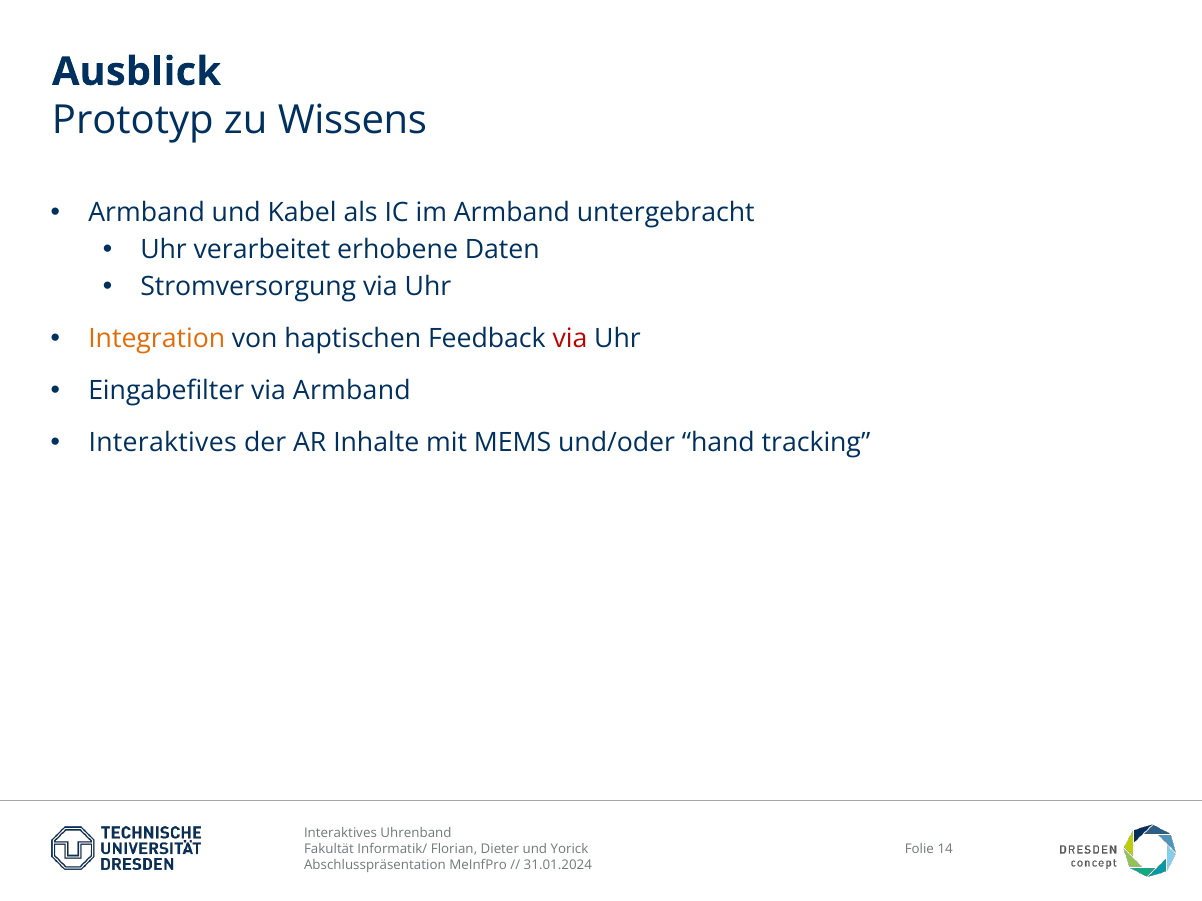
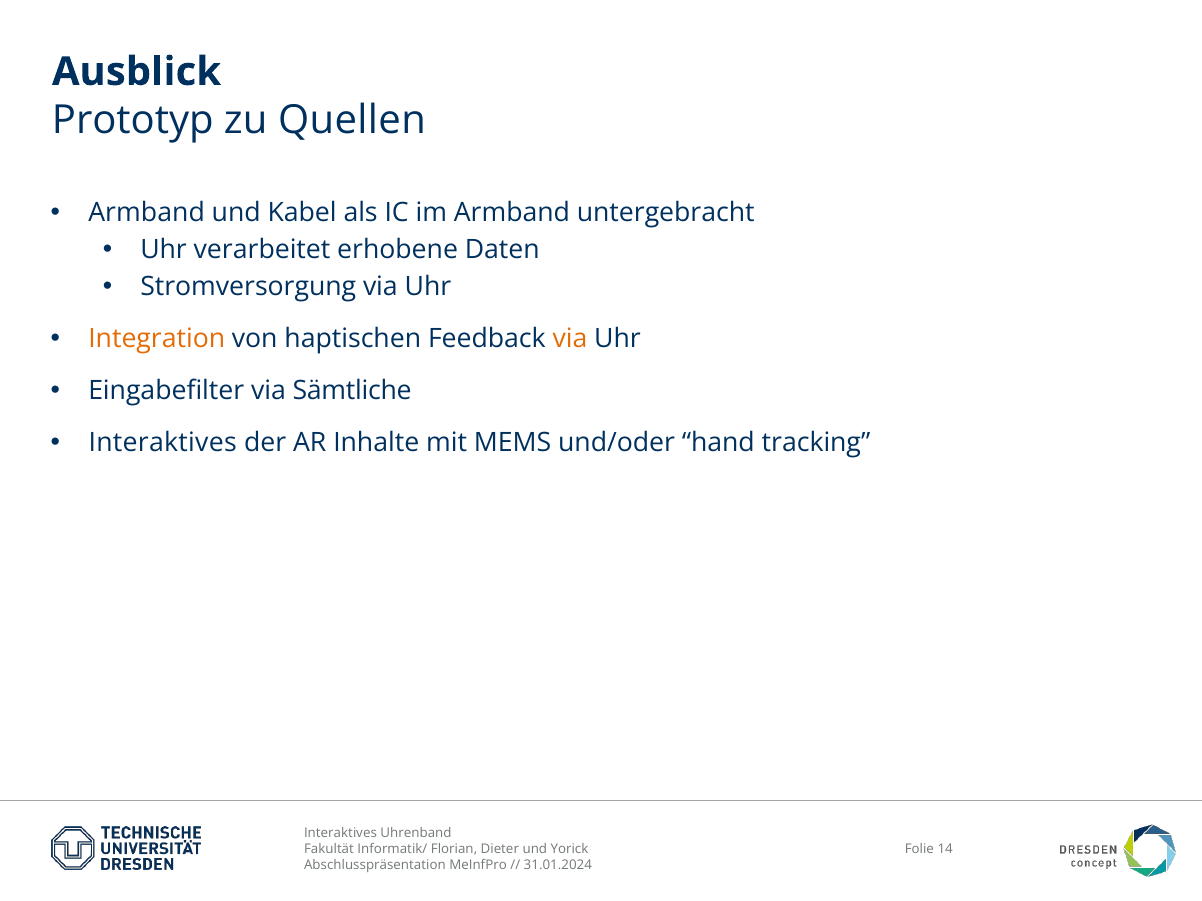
Wissens: Wissens -> Quellen
via at (570, 339) colour: red -> orange
via Armband: Armband -> Sämtliche
